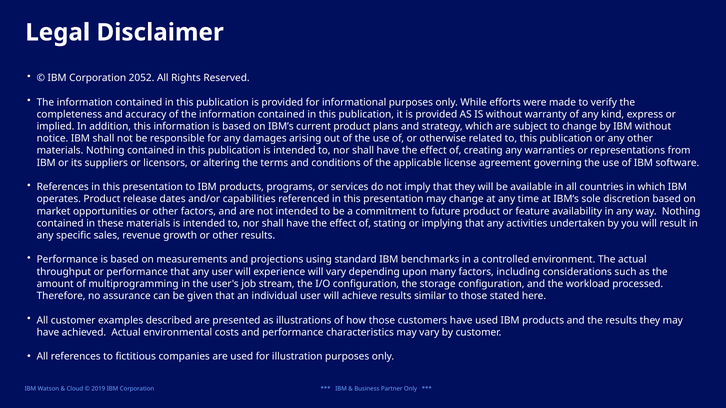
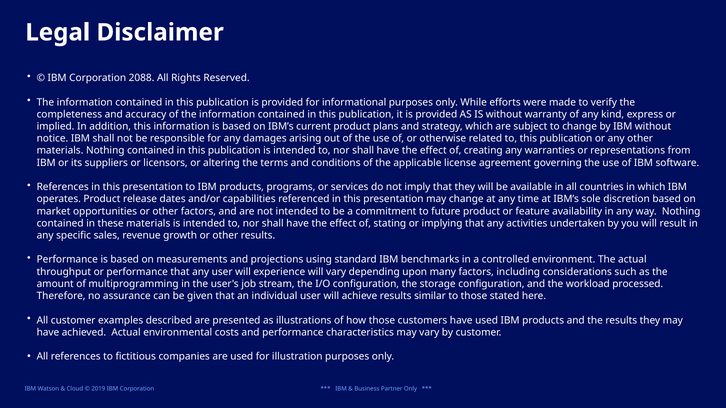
2052: 2052 -> 2088
